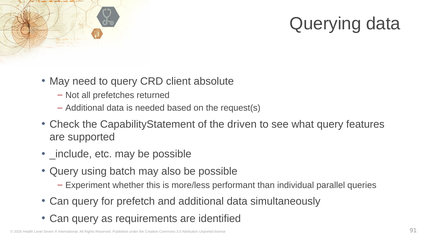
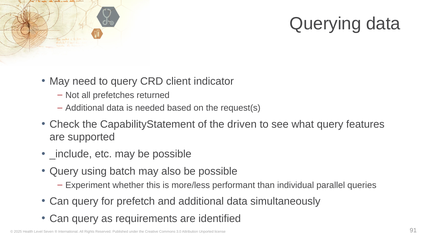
absolute: absolute -> indicator
